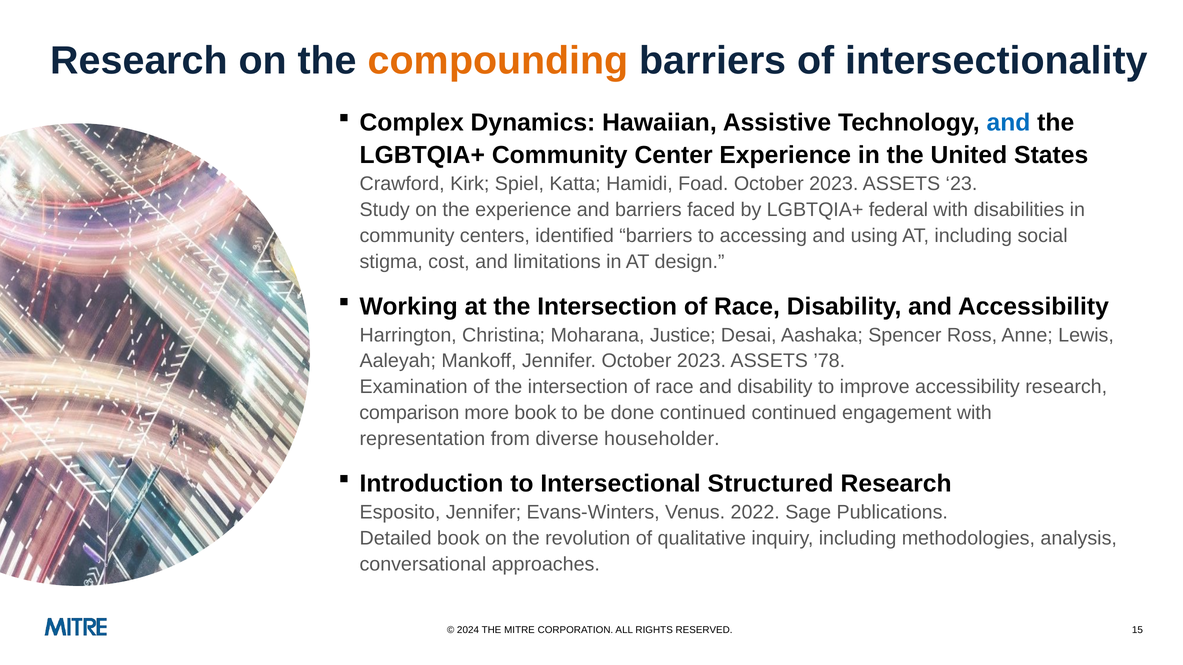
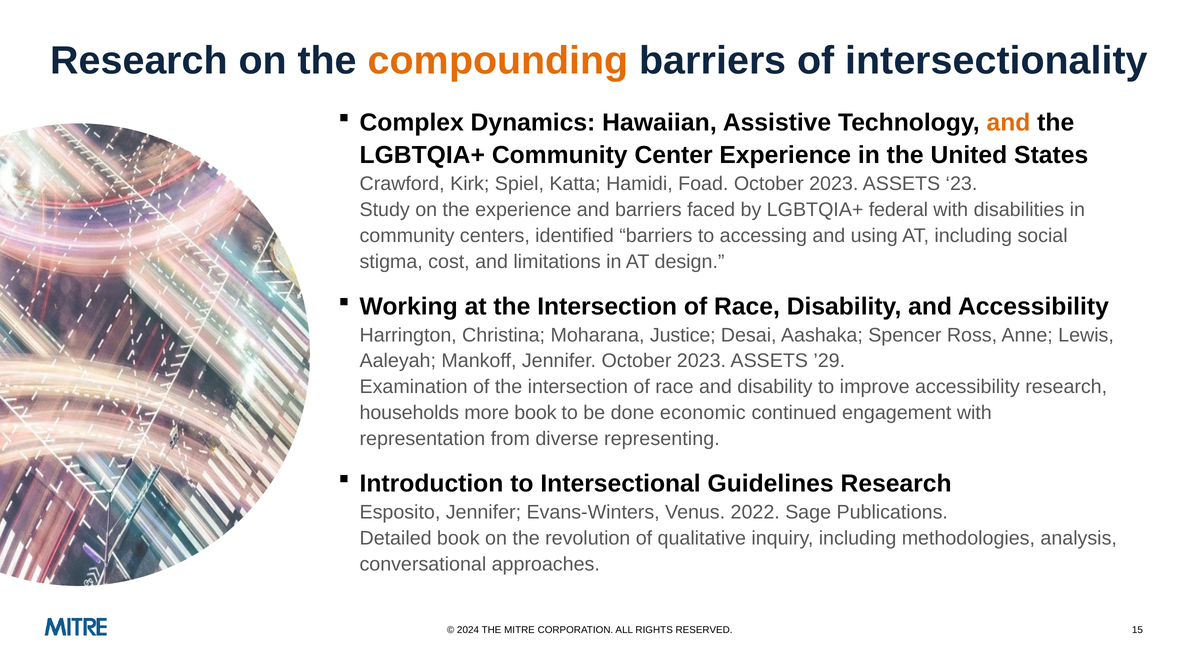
and at (1008, 123) colour: blue -> orange
’78: ’78 -> ’29
comparison: comparison -> households
done continued: continued -> economic
householder: householder -> representing
Structured: Structured -> Guidelines
